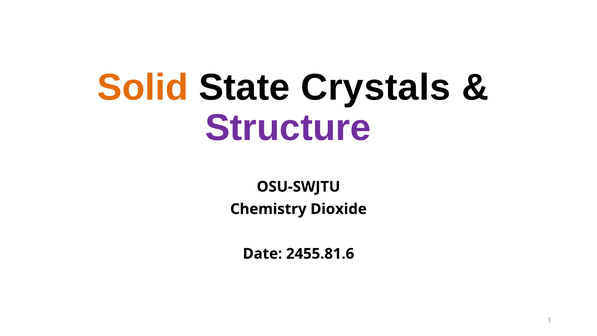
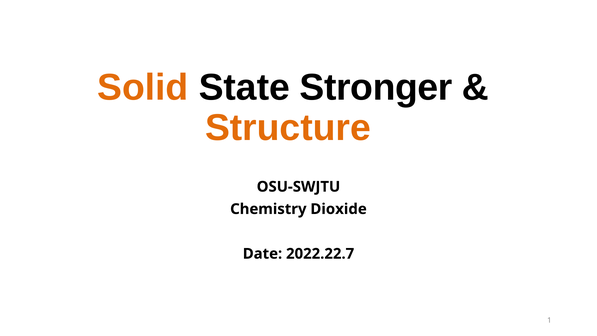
Crystals: Crystals -> Stronger
Structure colour: purple -> orange
2455.81.6: 2455.81.6 -> 2022.22.7
